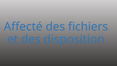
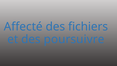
disposition: disposition -> poursuivre
